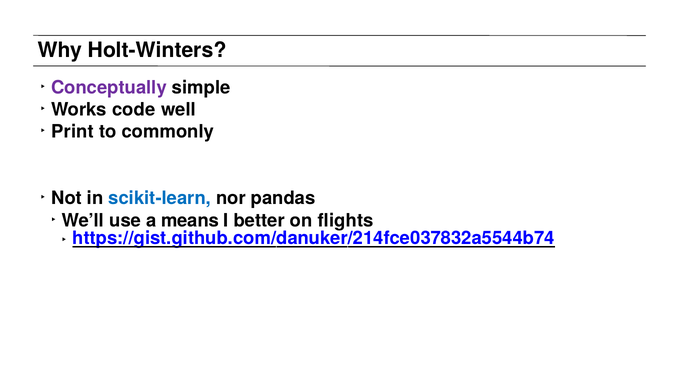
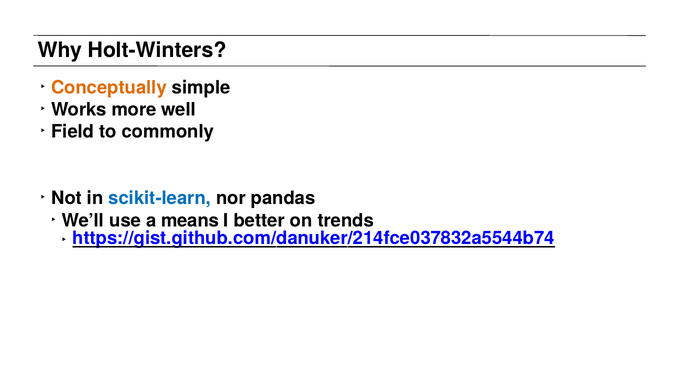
Conceptually colour: purple -> orange
code: code -> more
Print: Print -> Field
flights: flights -> trends
